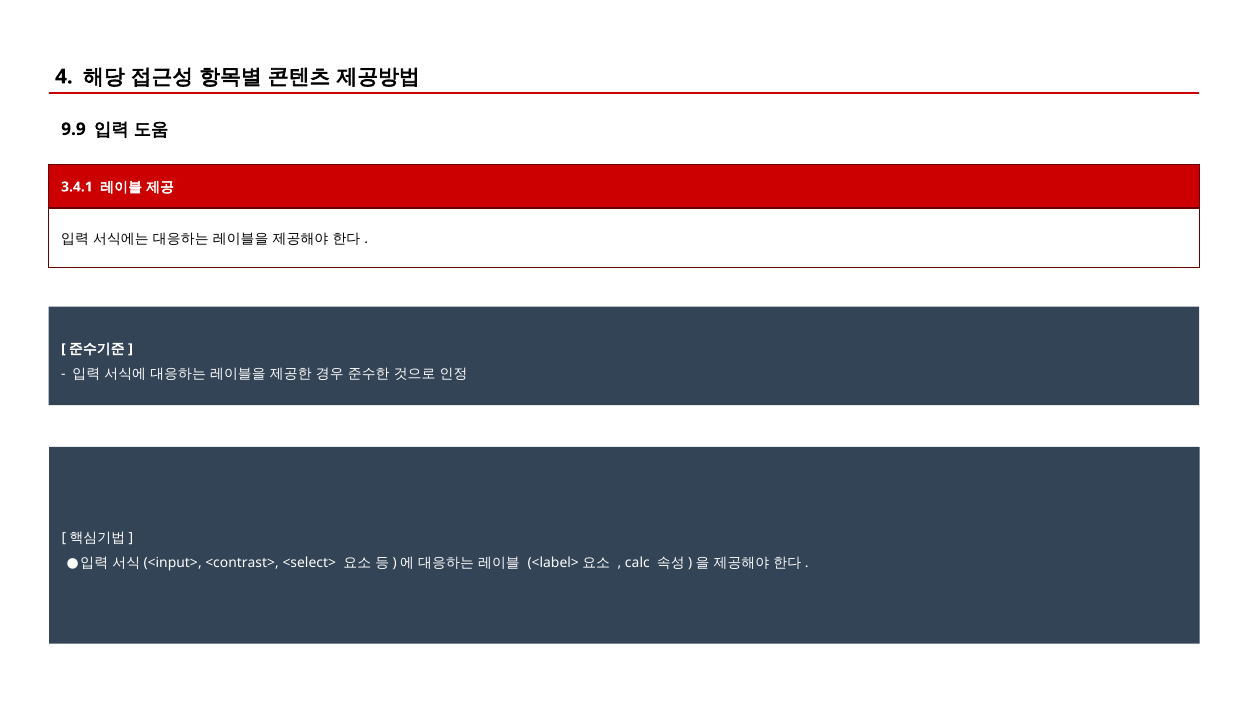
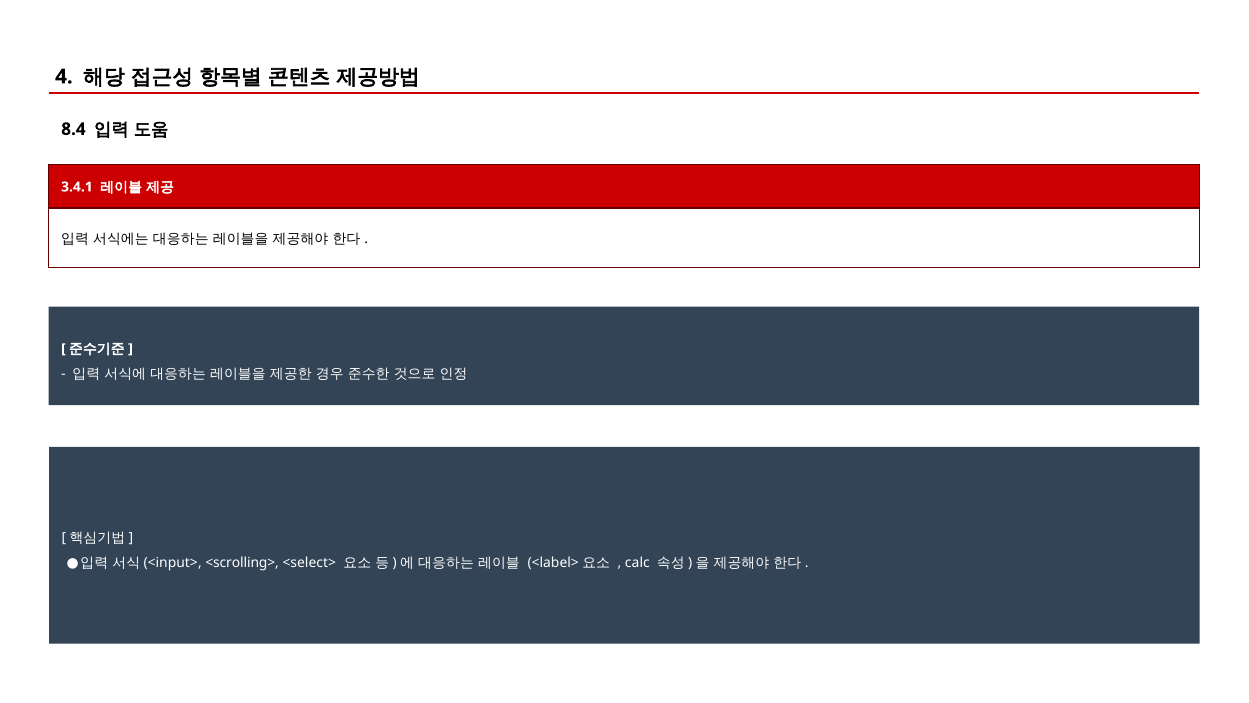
9.9: 9.9 -> 8.4
<contrast>: <contrast> -> <scrolling>
